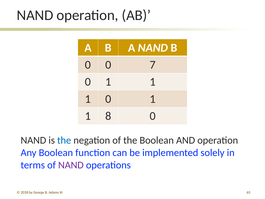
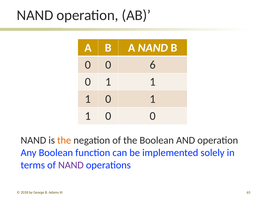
7: 7 -> 6
8 at (108, 116): 8 -> 0
the at (64, 140) colour: blue -> orange
